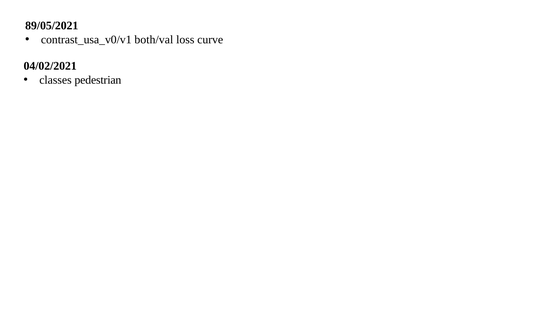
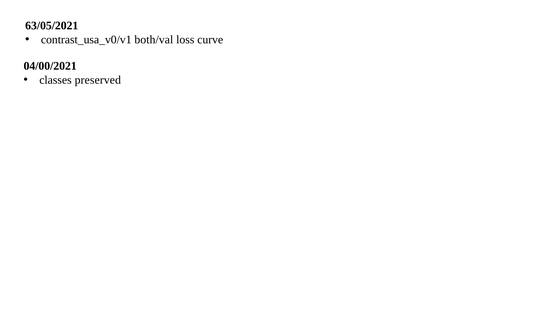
89/05/2021: 89/05/2021 -> 63/05/2021
04/02/2021: 04/02/2021 -> 04/00/2021
pedestrian: pedestrian -> preserved
